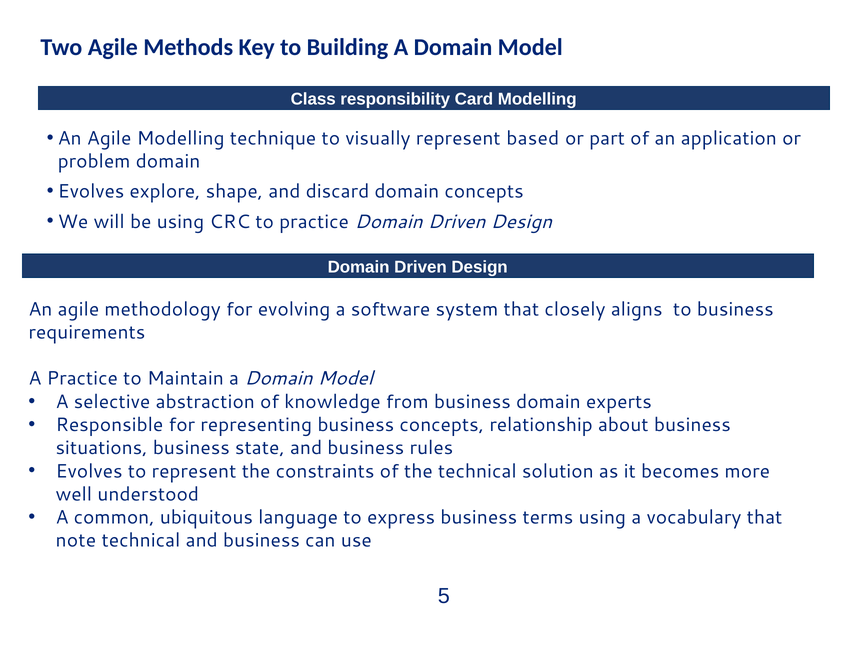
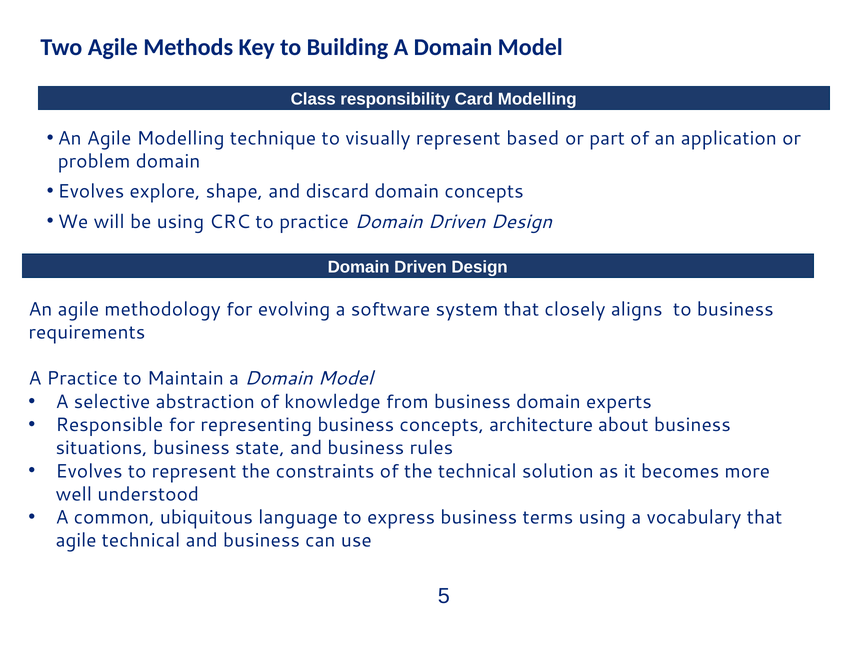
relationship: relationship -> architecture
note at (76, 540): note -> agile
